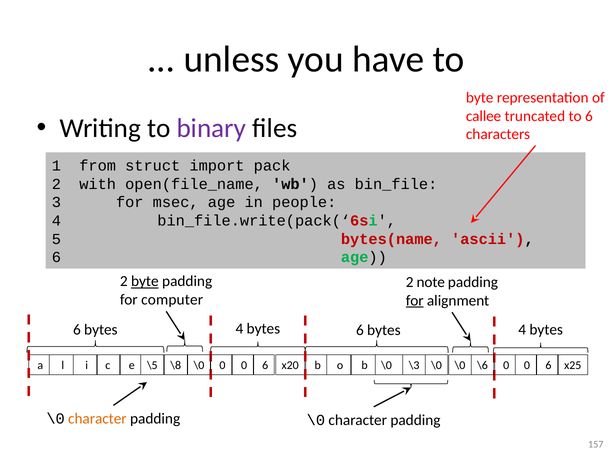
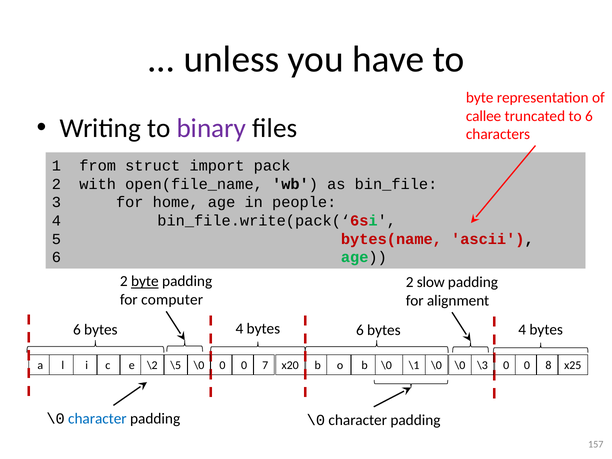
msec: msec -> home
note: note -> slow
for at (415, 301) underline: present -> none
\5: \5 -> \2
\8: \8 -> \5
6 at (265, 366): 6 -> 7
\3: \3 -> \1
\6: \6 -> \3
6 at (548, 366): 6 -> 8
character at (97, 419) colour: orange -> blue
